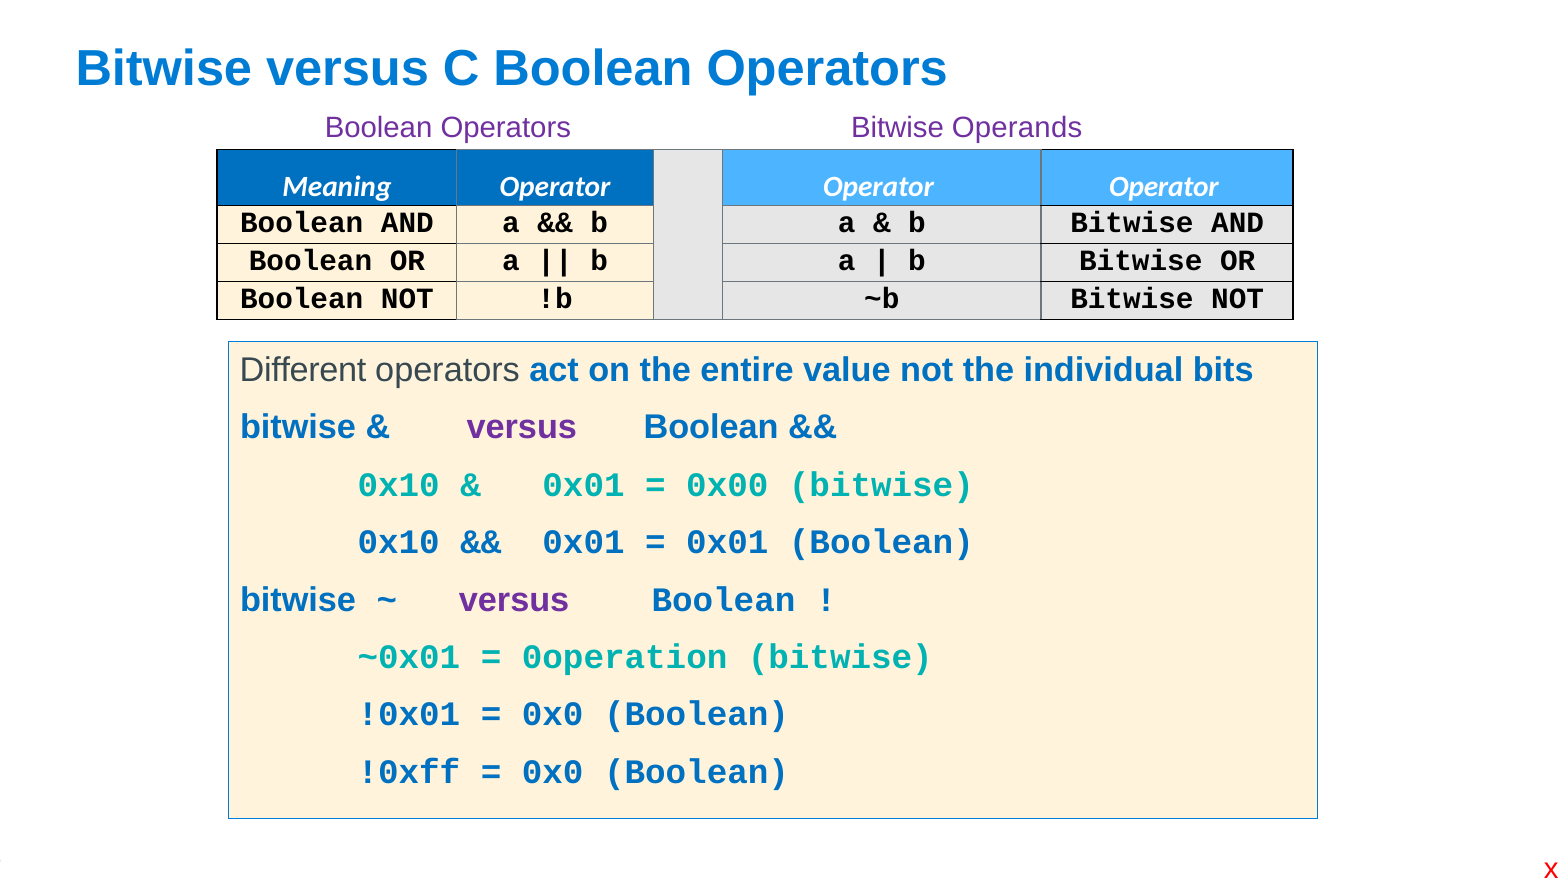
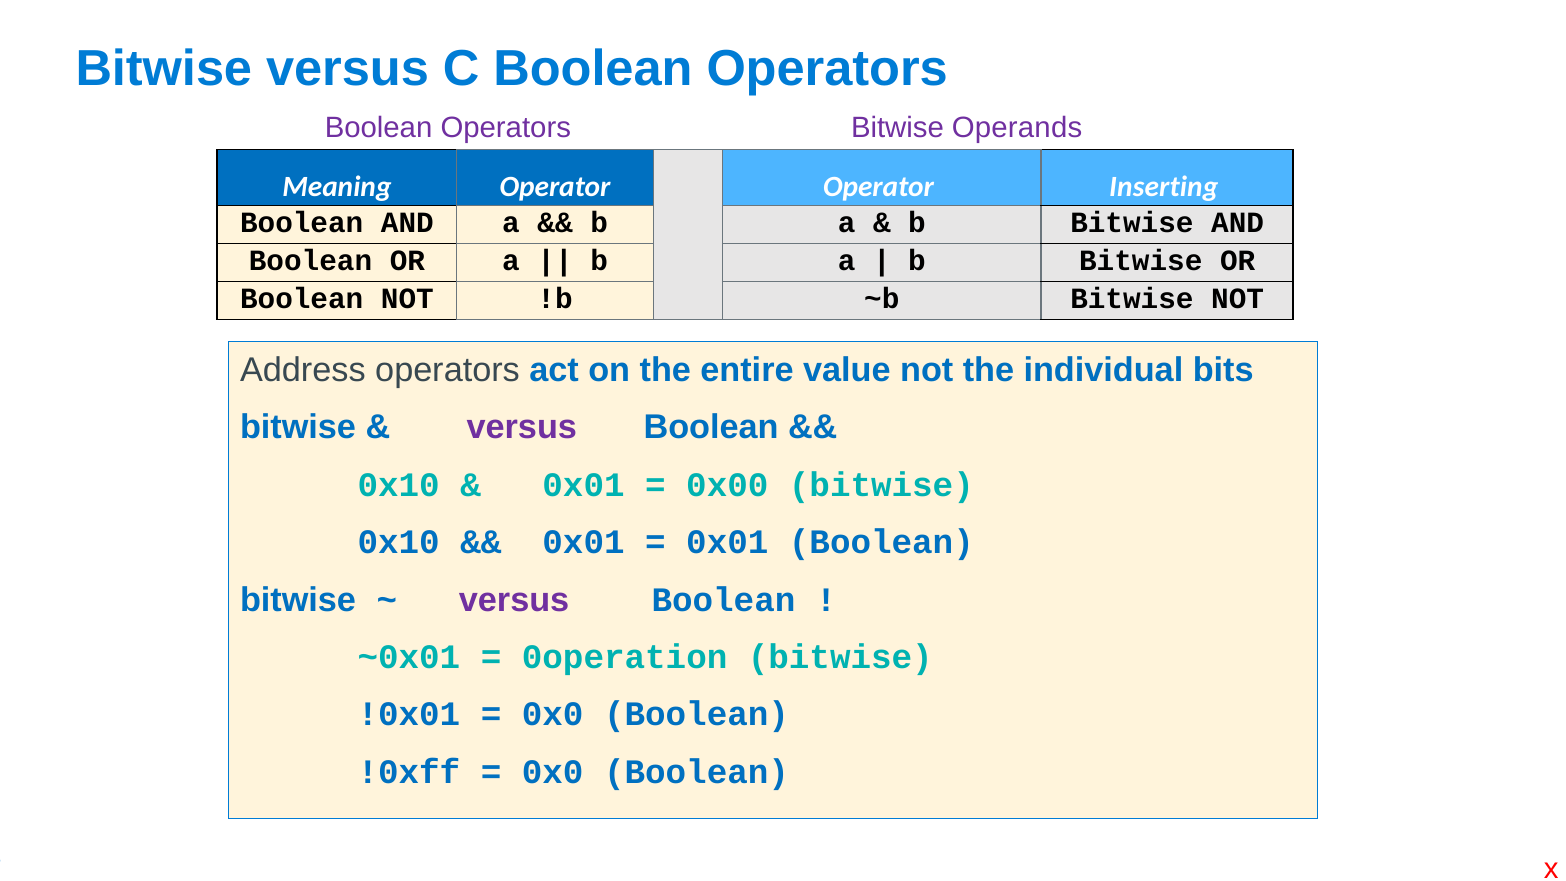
Operator Operator Operator: Operator -> Inserting
Different: Different -> Address
